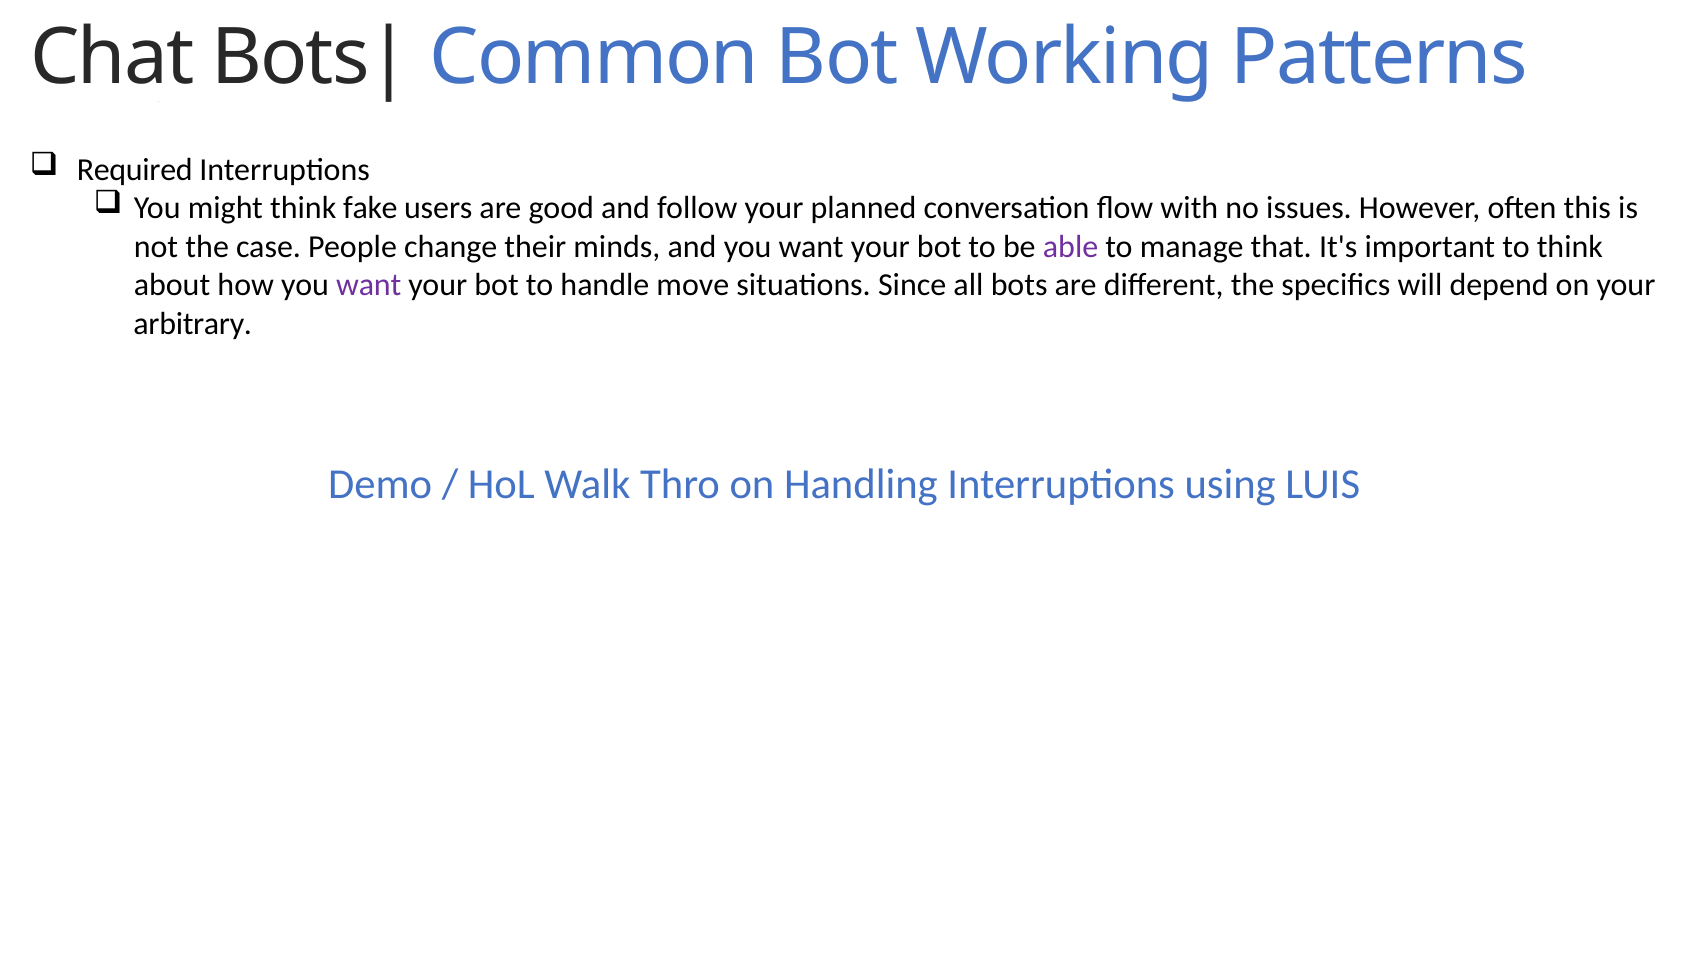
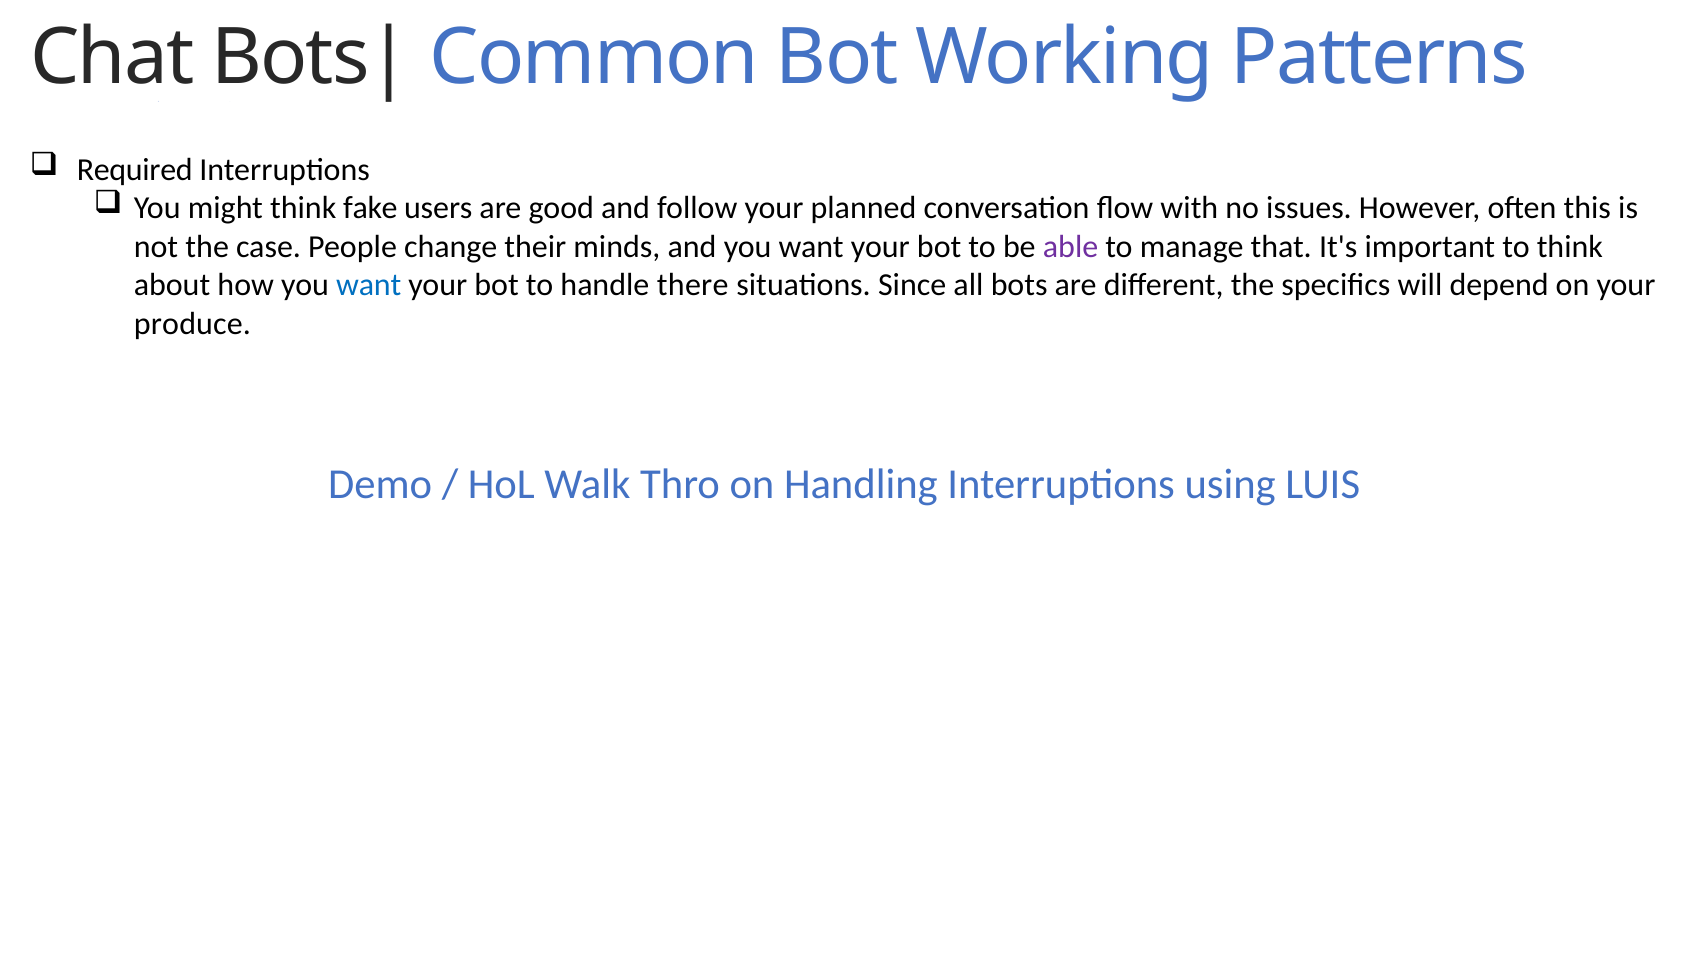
want at (369, 285) colour: purple -> blue
move: move -> there
arbitrary: arbitrary -> produce
